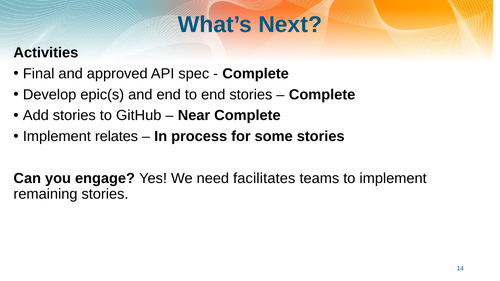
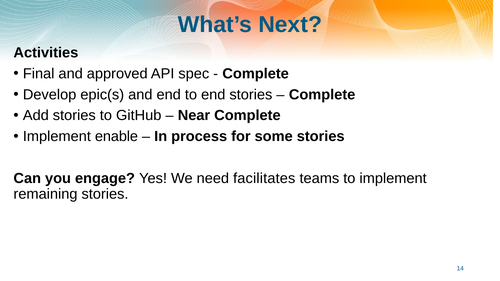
relates: relates -> enable
